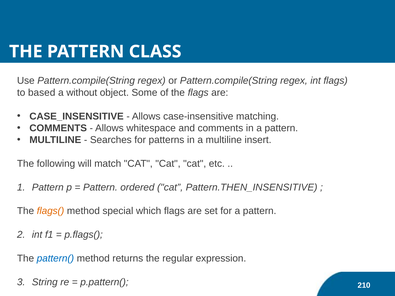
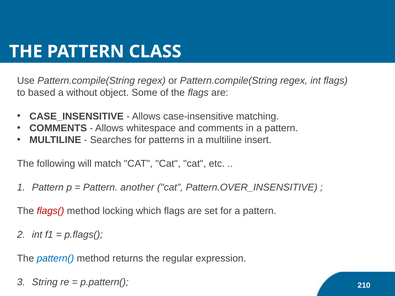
ordered: ordered -> another
Pattern.THEN_INSENSITIVE: Pattern.THEN_INSENSITIVE -> Pattern.OVER_INSENSITIVE
flags( colour: orange -> red
special: special -> locking
